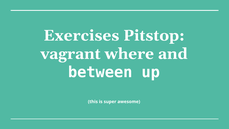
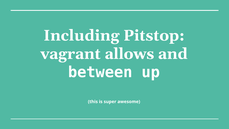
Exercises: Exercises -> Including
where: where -> allows
